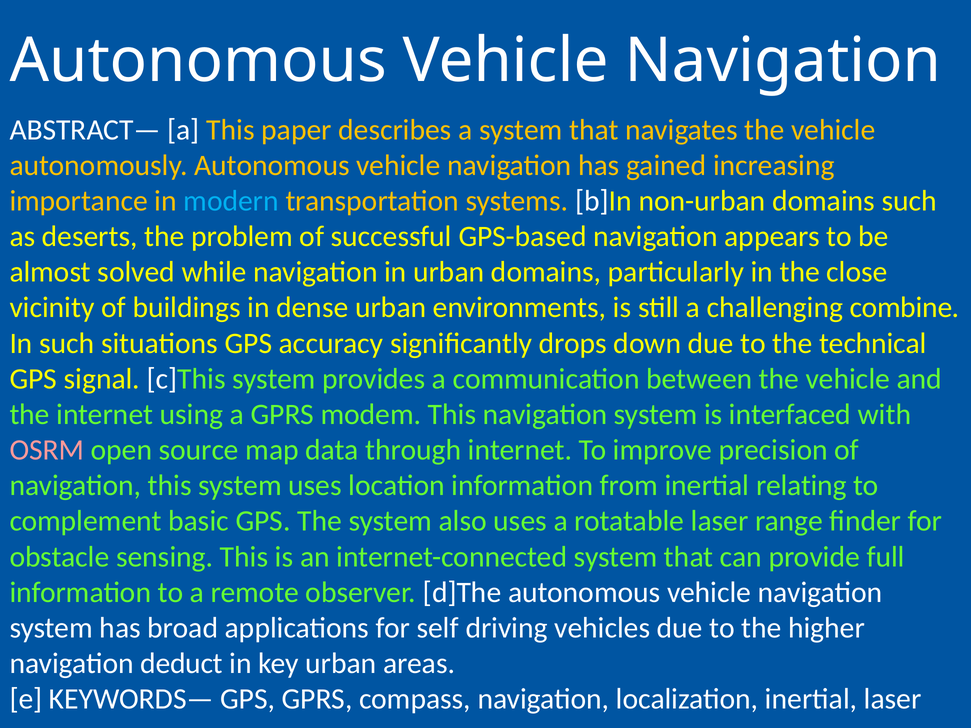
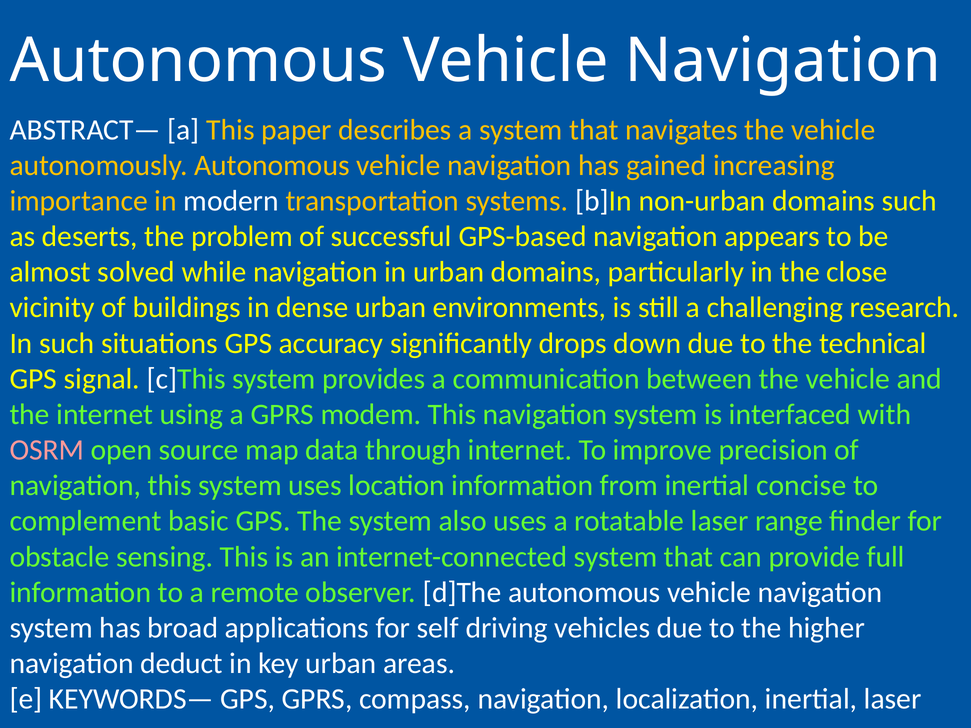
modern colour: light blue -> white
combine: combine -> research
relating: relating -> concise
